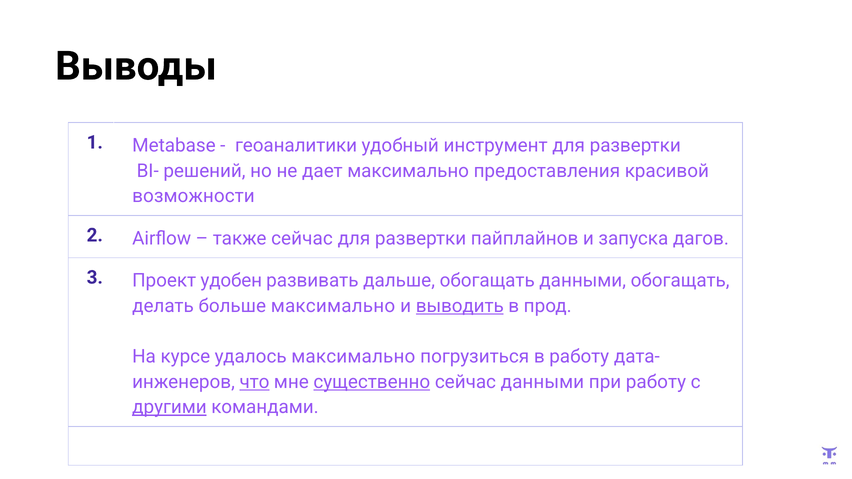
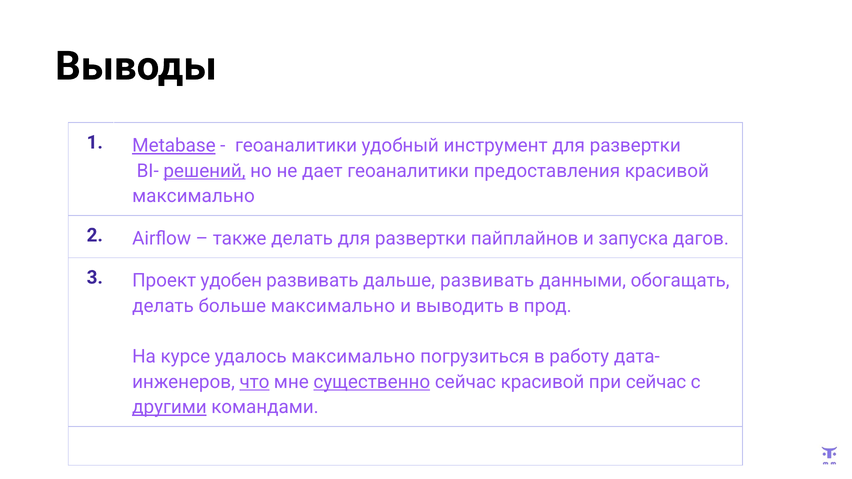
Metabase underline: none -> present
решений underline: none -> present
дает максимально: максимально -> геоаналитики
возможности at (193, 196): возможности -> максимально
также сейчас: сейчас -> делать
дальше обогащать: обогащать -> развивать
выводить underline: present -> none
сейчас данными: данными -> красивой
при работу: работу -> сейчас
